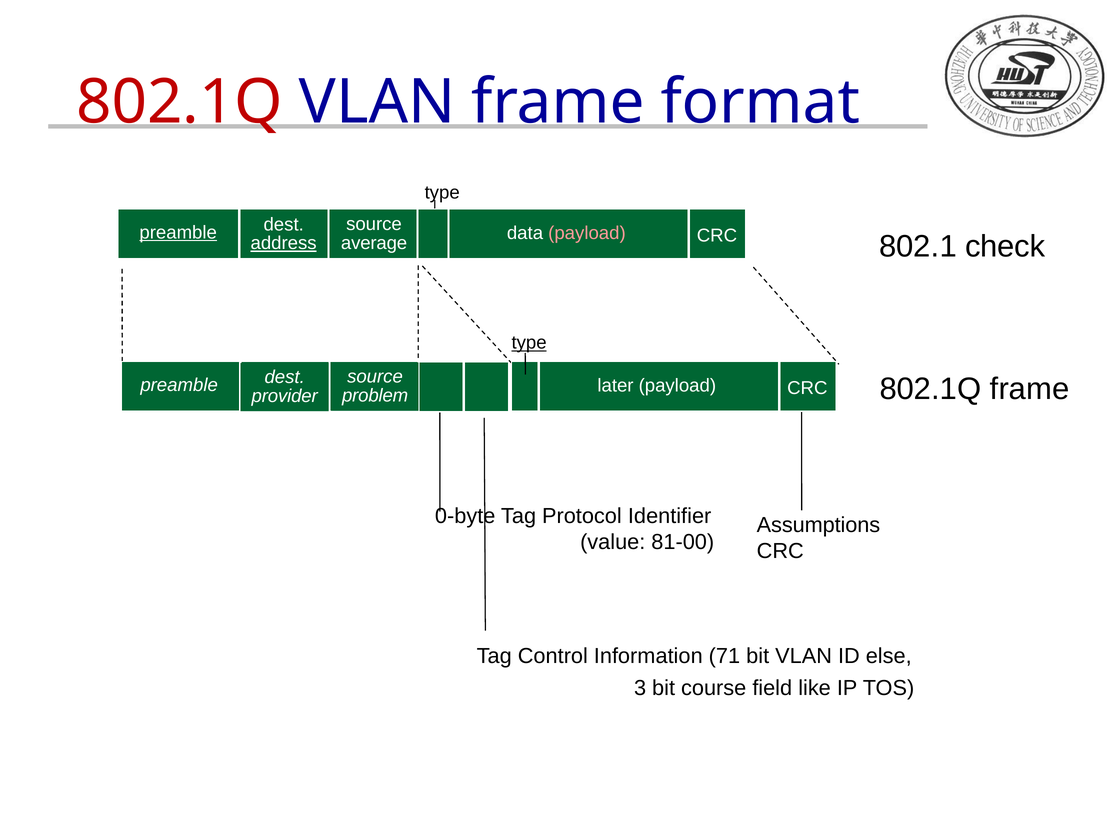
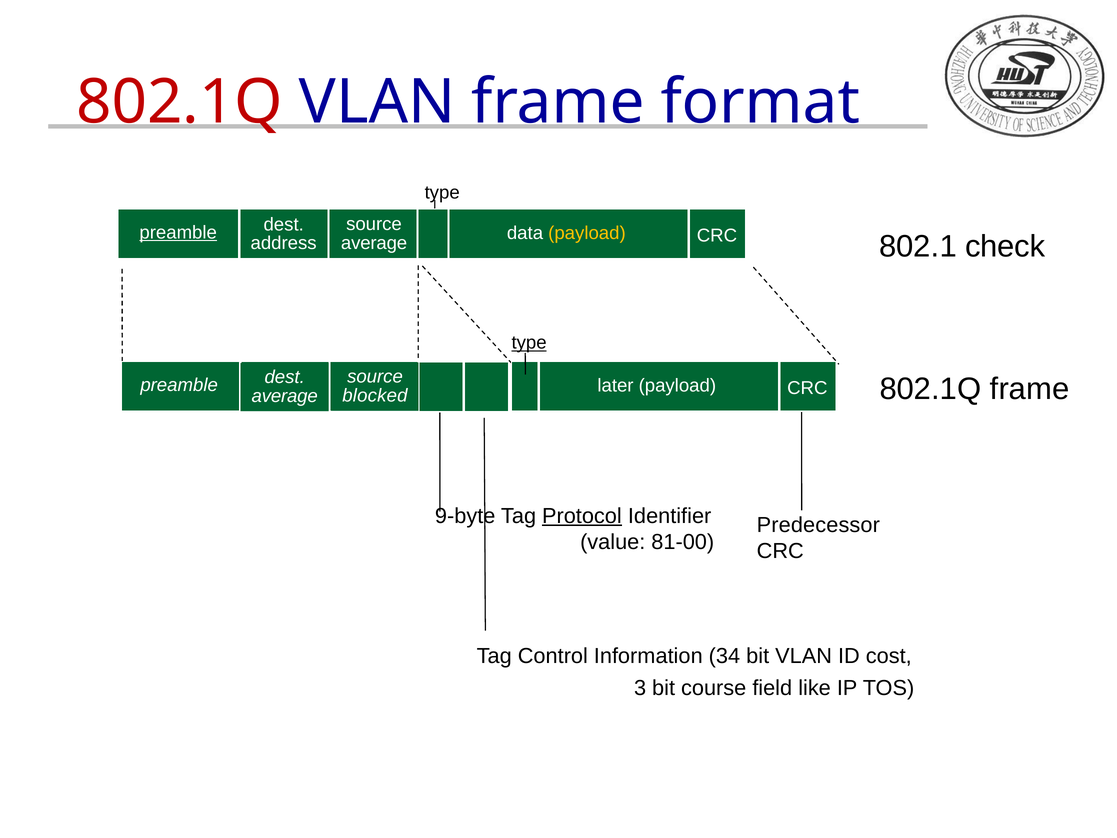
payload at (587, 233) colour: pink -> yellow
address underline: present -> none
problem: problem -> blocked
provider at (285, 396): provider -> average
0-byte: 0-byte -> 9-byte
Protocol underline: none -> present
Assumptions: Assumptions -> Predecessor
71: 71 -> 34
else: else -> cost
